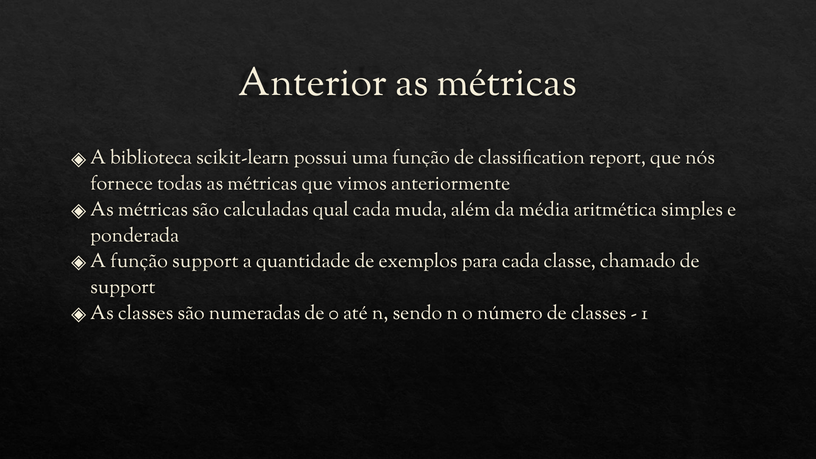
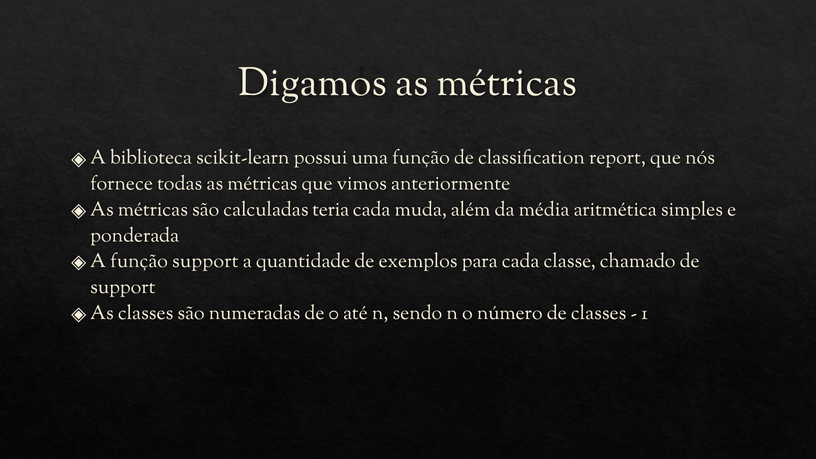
Anterior: Anterior -> Digamos
qual: qual -> teria
